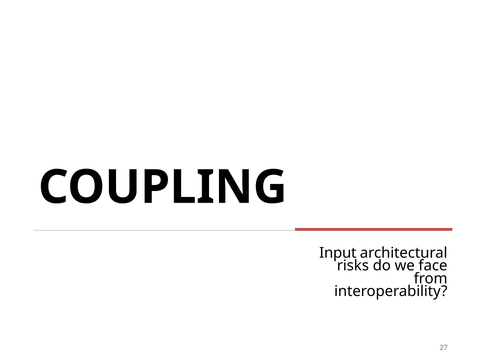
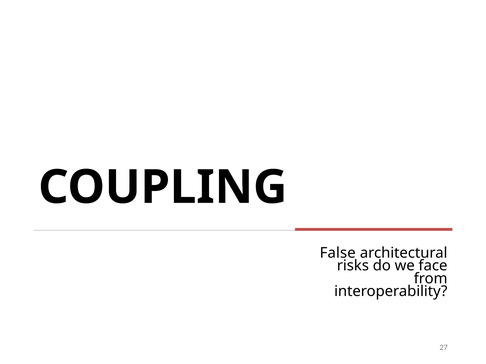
Input: Input -> False
